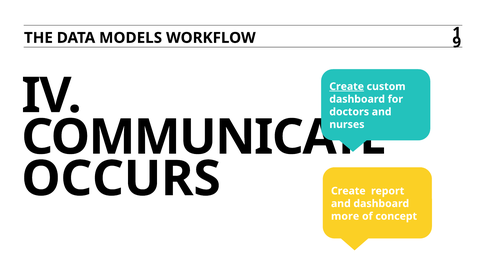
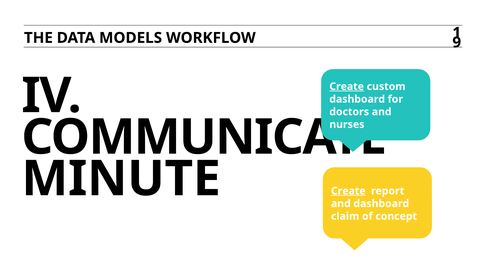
OCCURS: OCCURS -> MINUTE
Create at (348, 191) underline: none -> present
more: more -> claim
